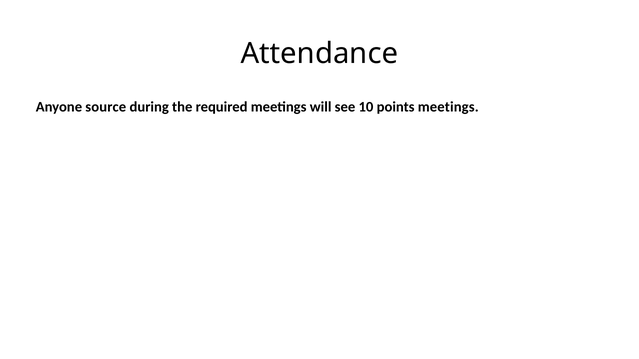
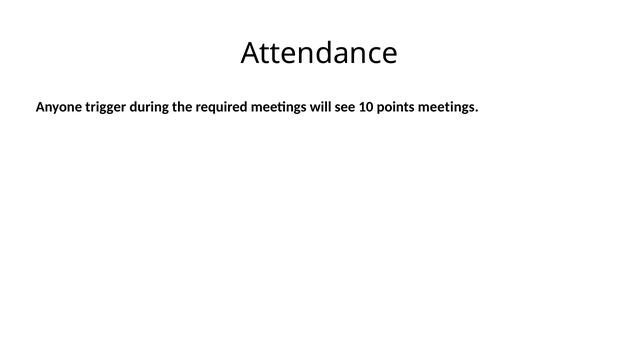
source: source -> trigger
